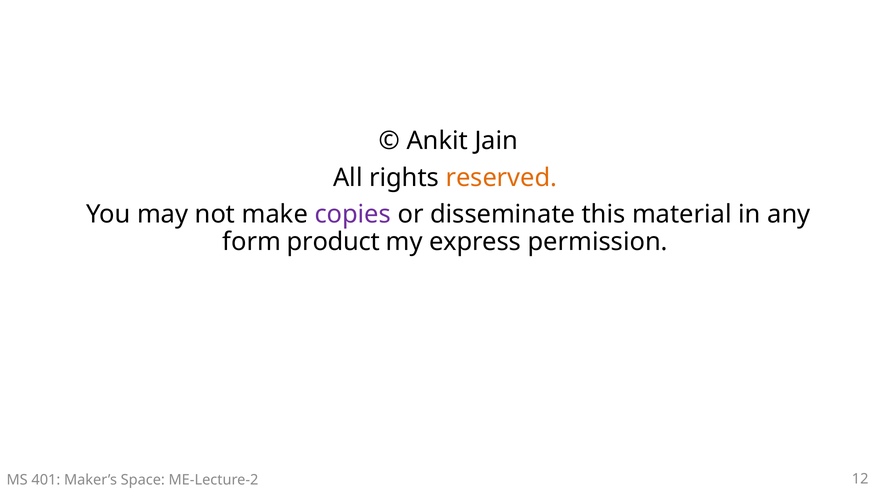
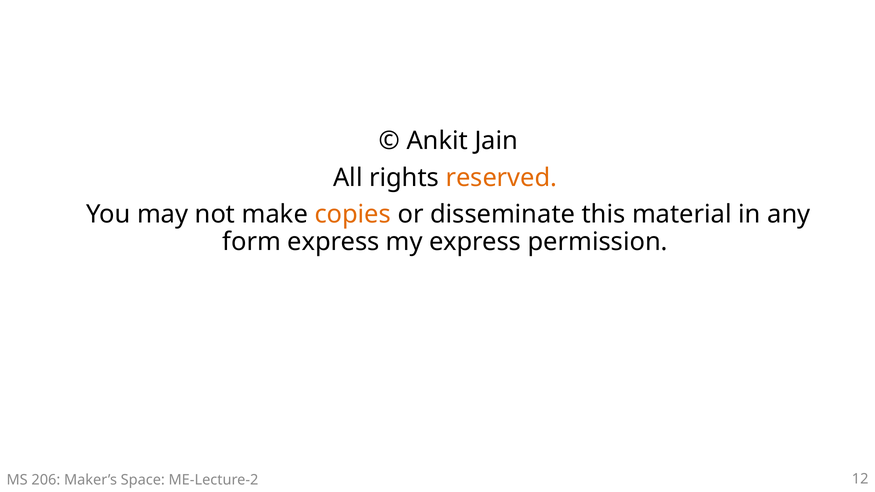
copies colour: purple -> orange
form product: product -> express
401: 401 -> 206
